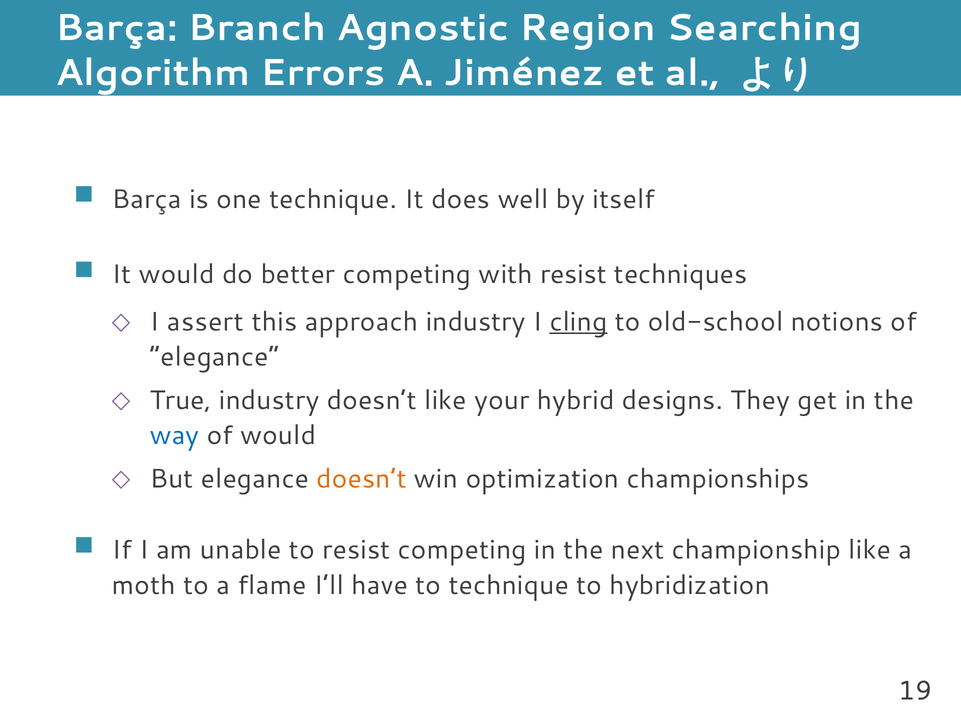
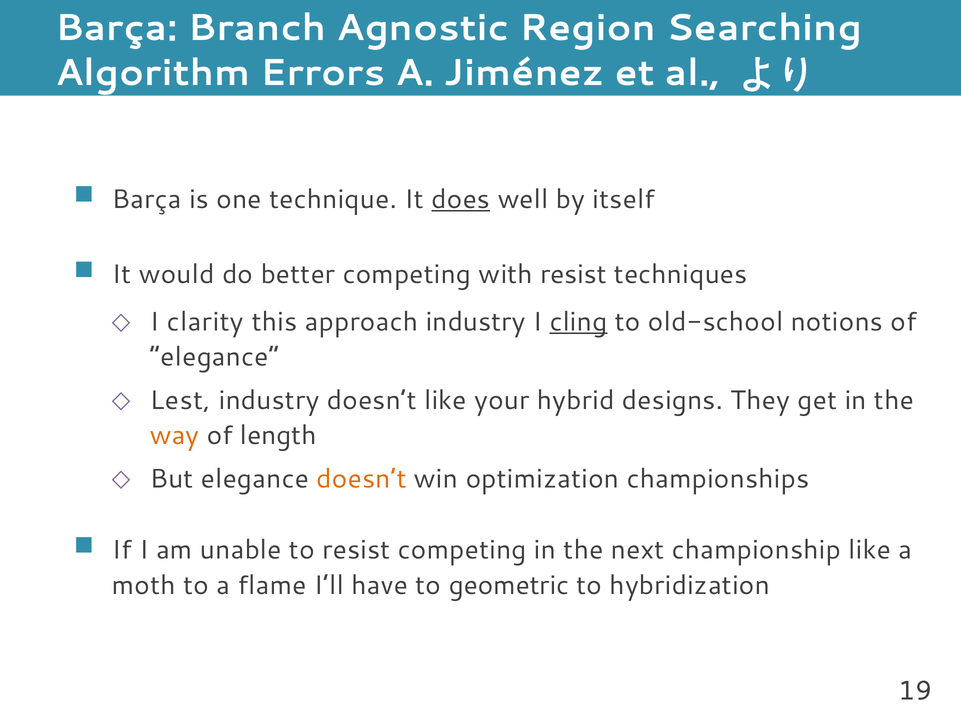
does underline: none -> present
assert: assert -> clarity
True: True -> Lest
way colour: blue -> orange
of would: would -> length
to technique: technique -> geometric
